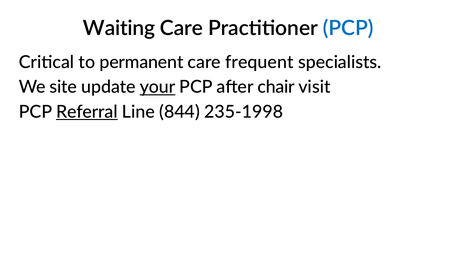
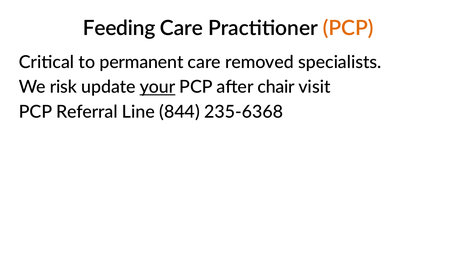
Waiting: Waiting -> Feeding
PCP at (348, 28) colour: blue -> orange
frequent: frequent -> removed
site: site -> risk
Referral underline: present -> none
235-1998: 235-1998 -> 235-6368
